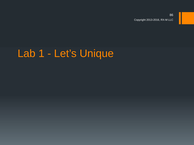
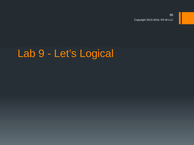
1: 1 -> 9
Unique: Unique -> Logical
